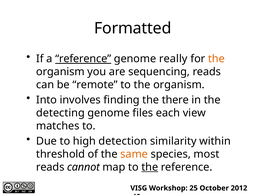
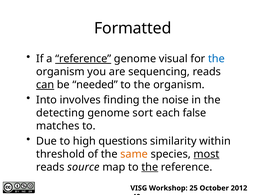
really: really -> visual
the at (216, 59) colour: orange -> blue
can underline: none -> present
remote: remote -> needed
there: there -> noise
files: files -> sort
view: view -> false
detection: detection -> questions
most underline: none -> present
cannot: cannot -> source
